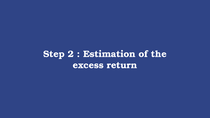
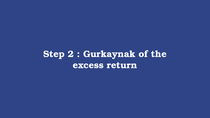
Estimation: Estimation -> Gurkaynak
